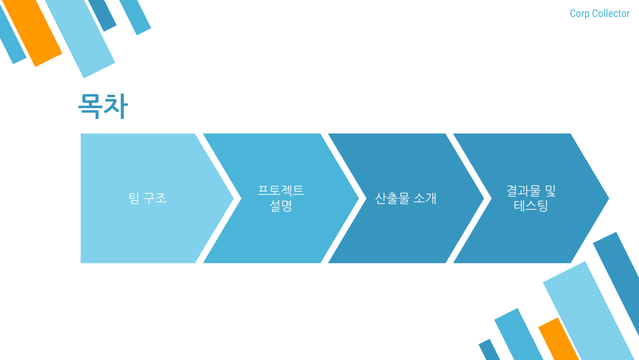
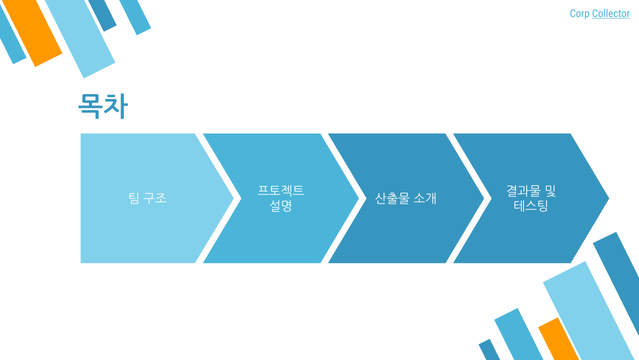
Collector underline: none -> present
